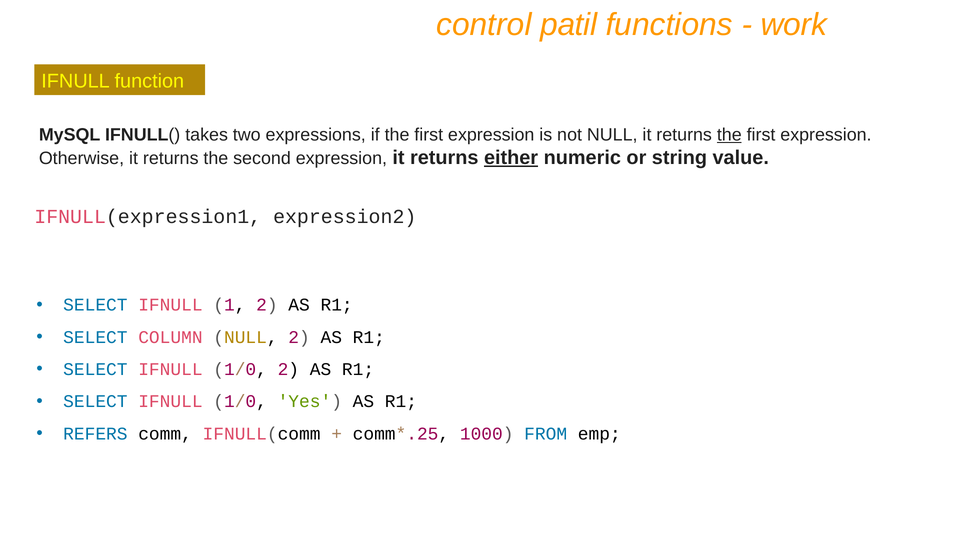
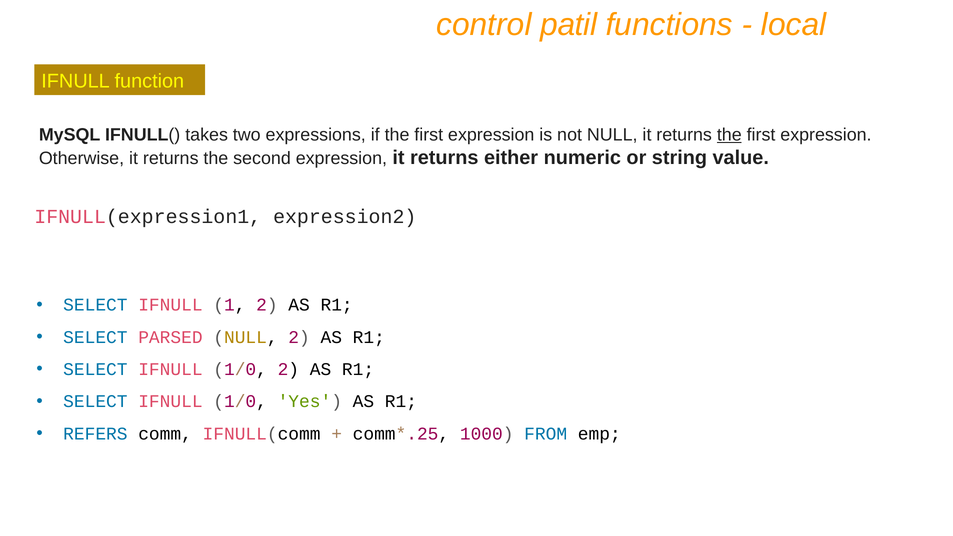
work: work -> local
either underline: present -> none
COLUMN: COLUMN -> PARSED
